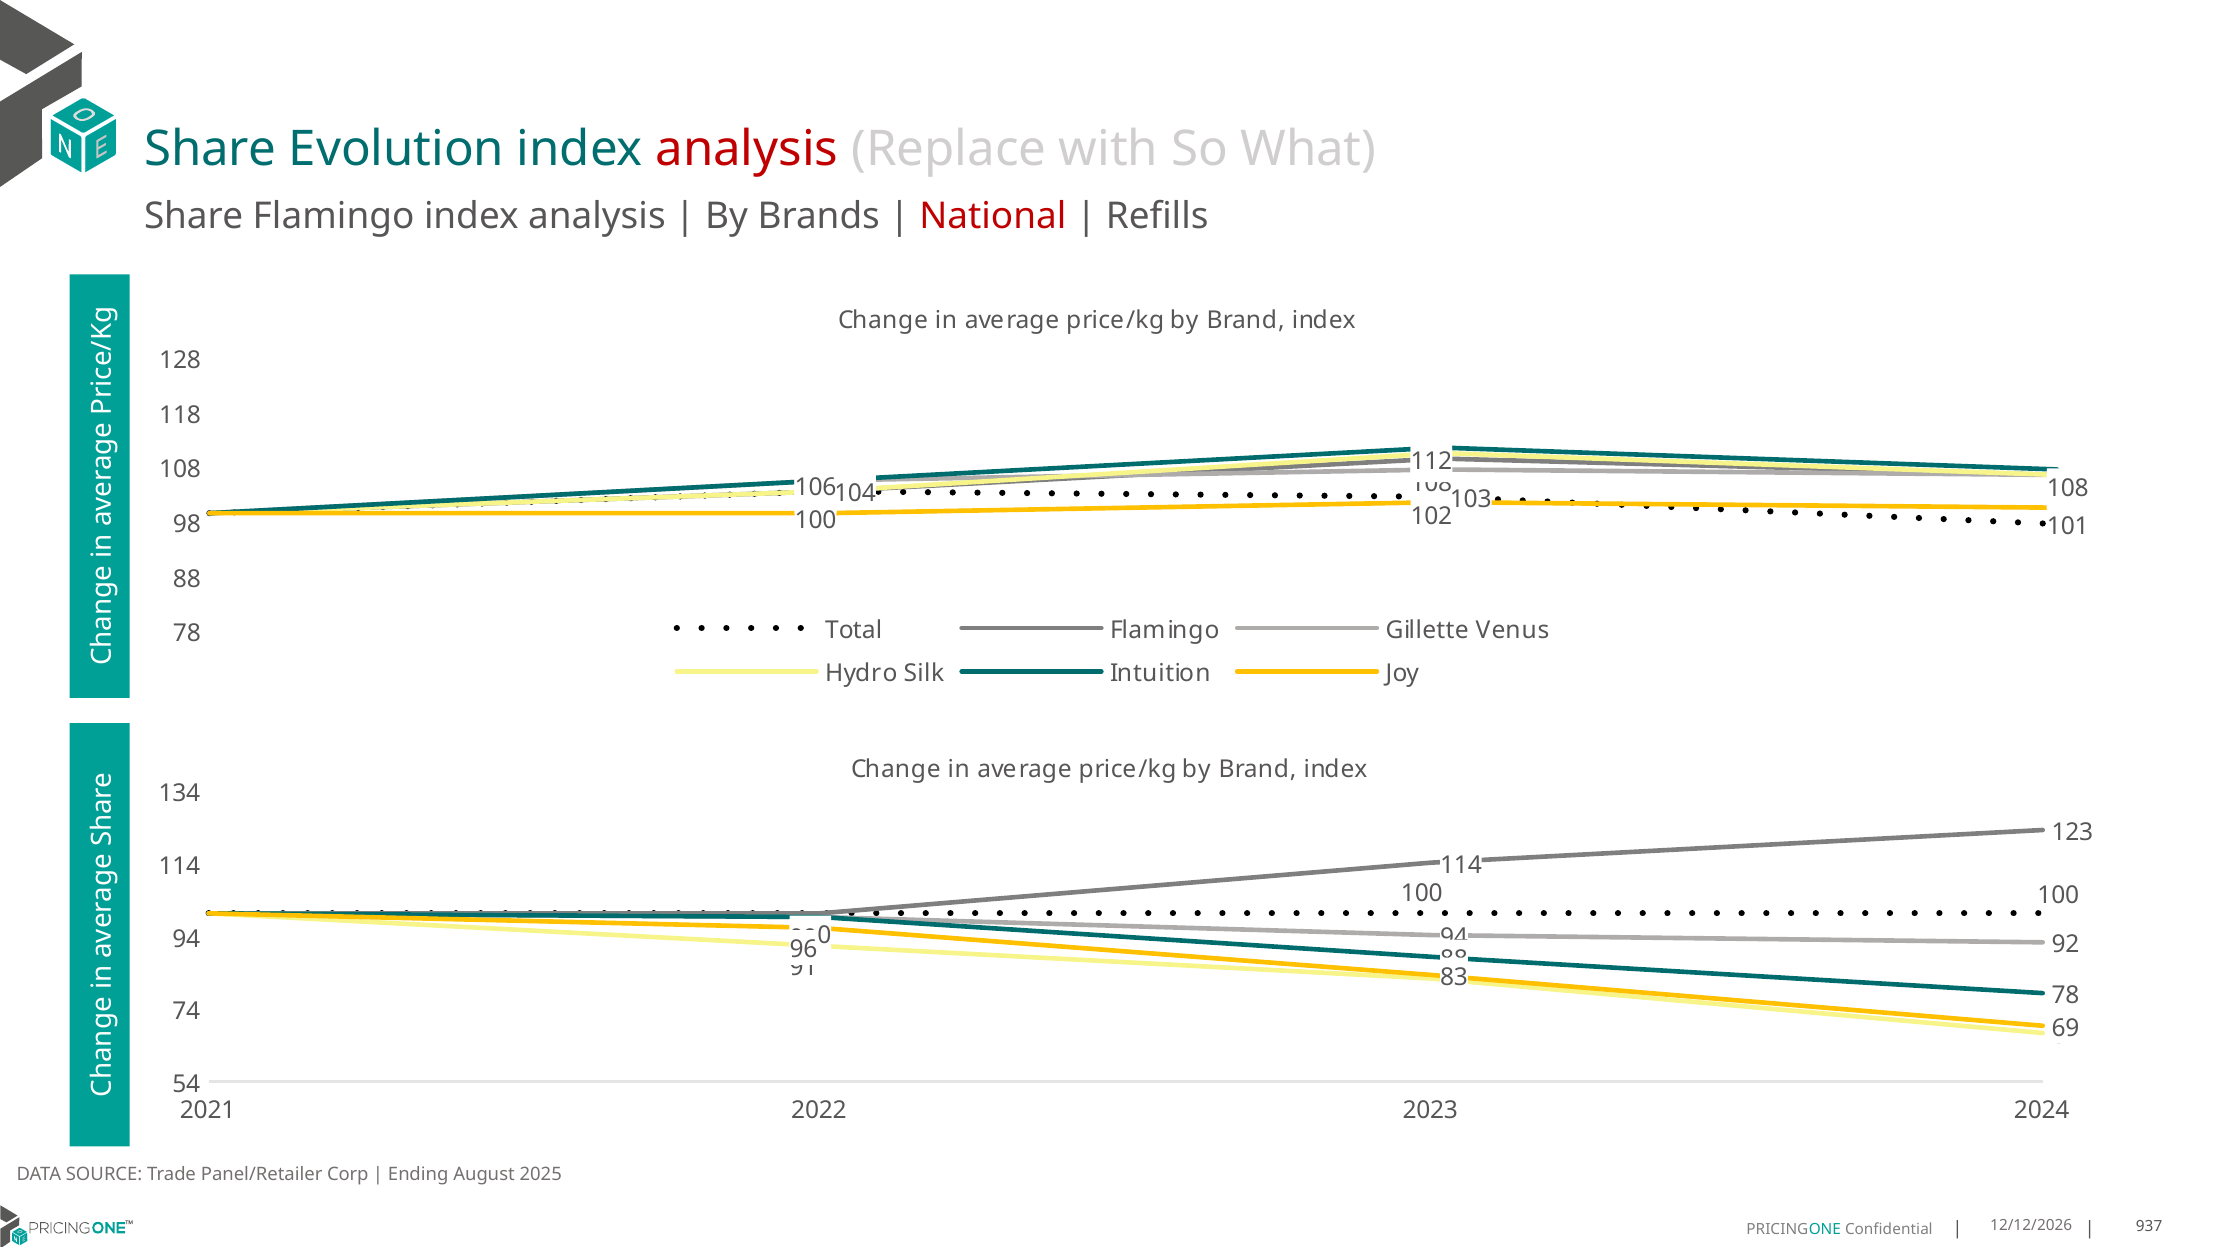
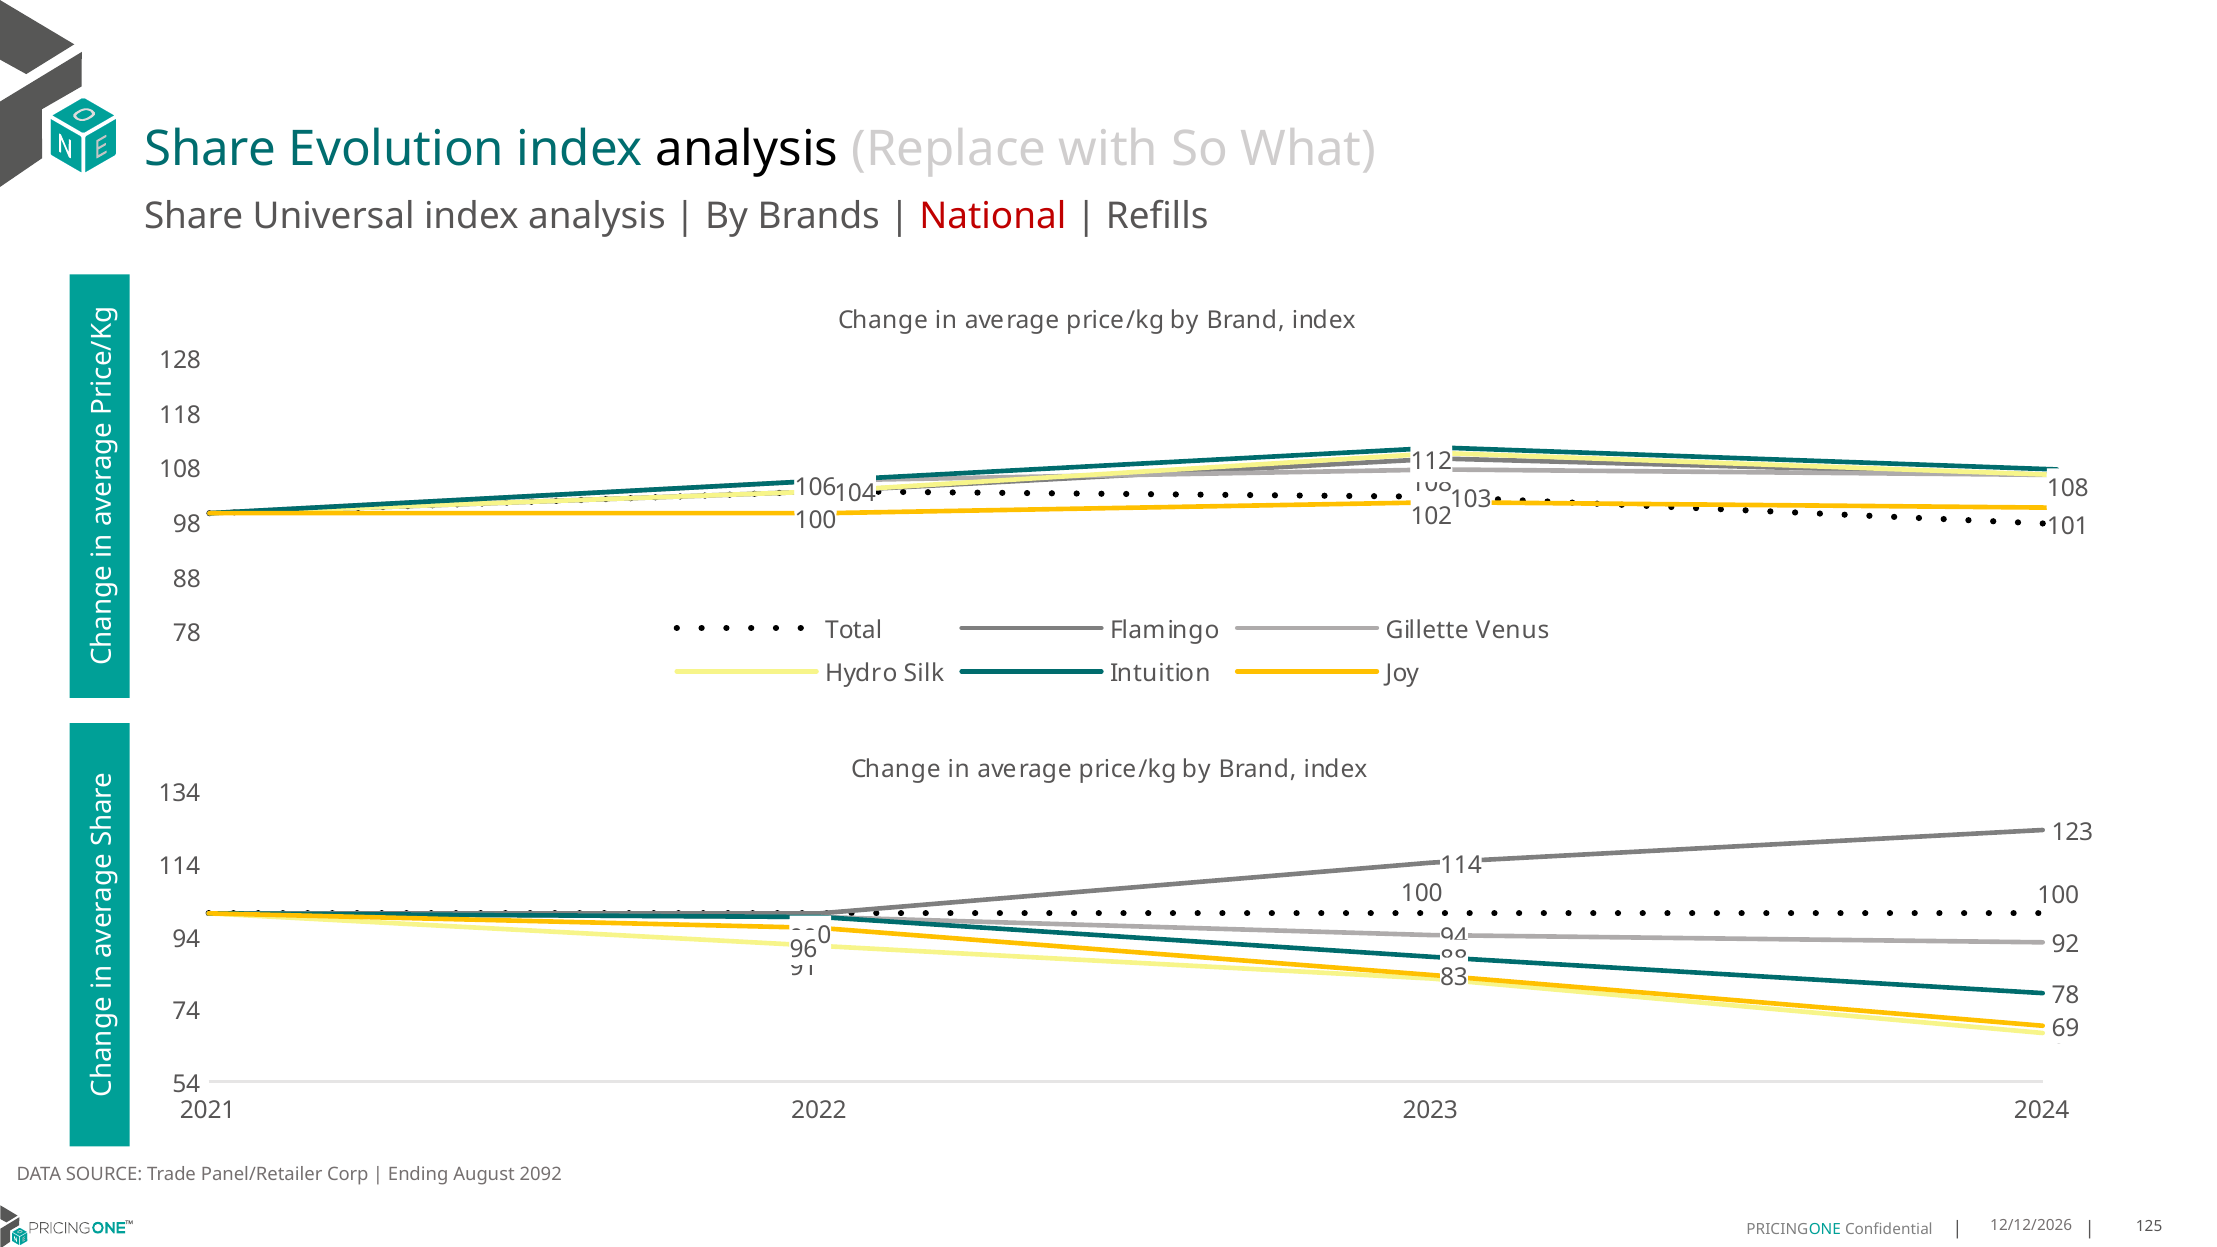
analysis at (747, 149) colour: red -> black
Share Flamingo: Flamingo -> Universal
2025: 2025 -> 2092
937: 937 -> 125
